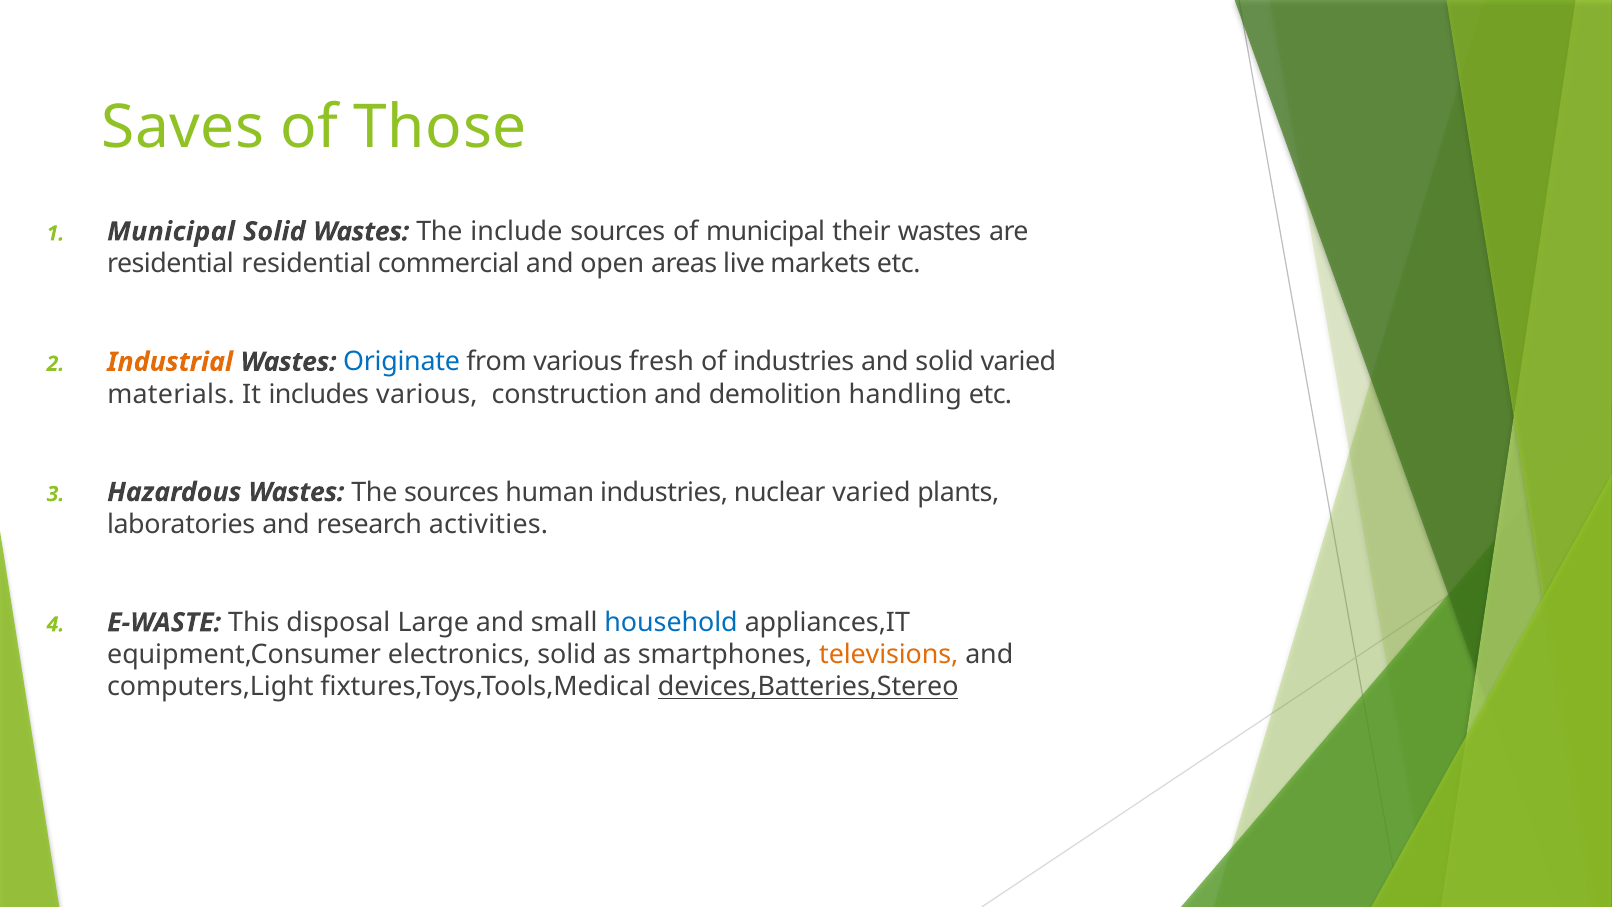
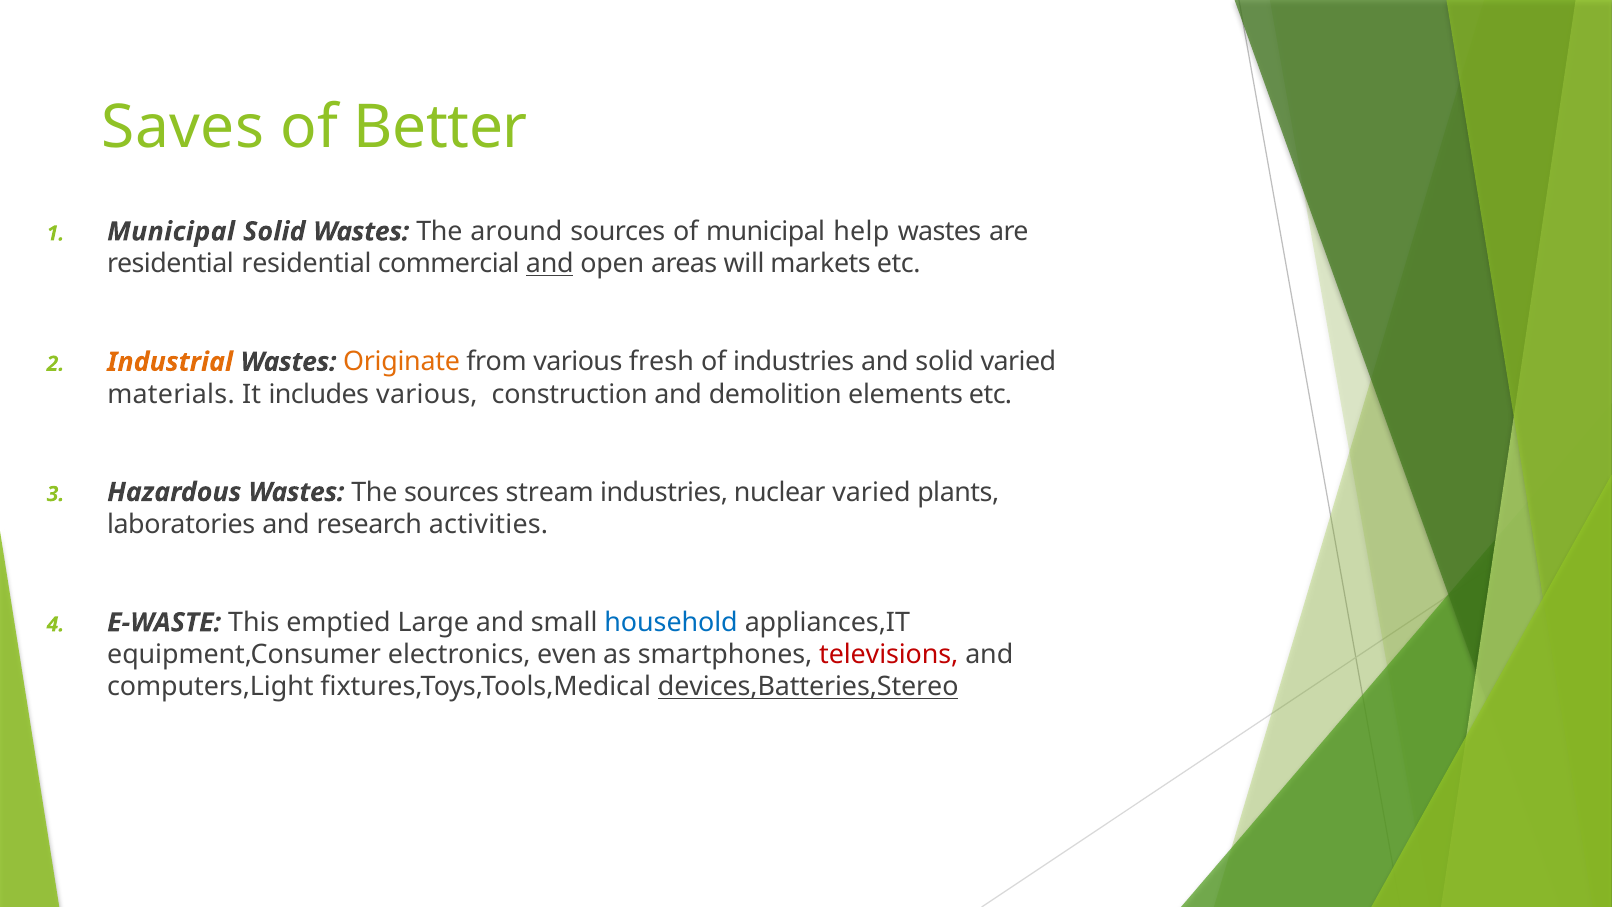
Those: Those -> Better
include: include -> around
their: their -> help
and at (550, 264) underline: none -> present
live: live -> will
Originate colour: blue -> orange
handling: handling -> elements
human: human -> stream
disposal: disposal -> emptied
electronics solid: solid -> even
televisions colour: orange -> red
